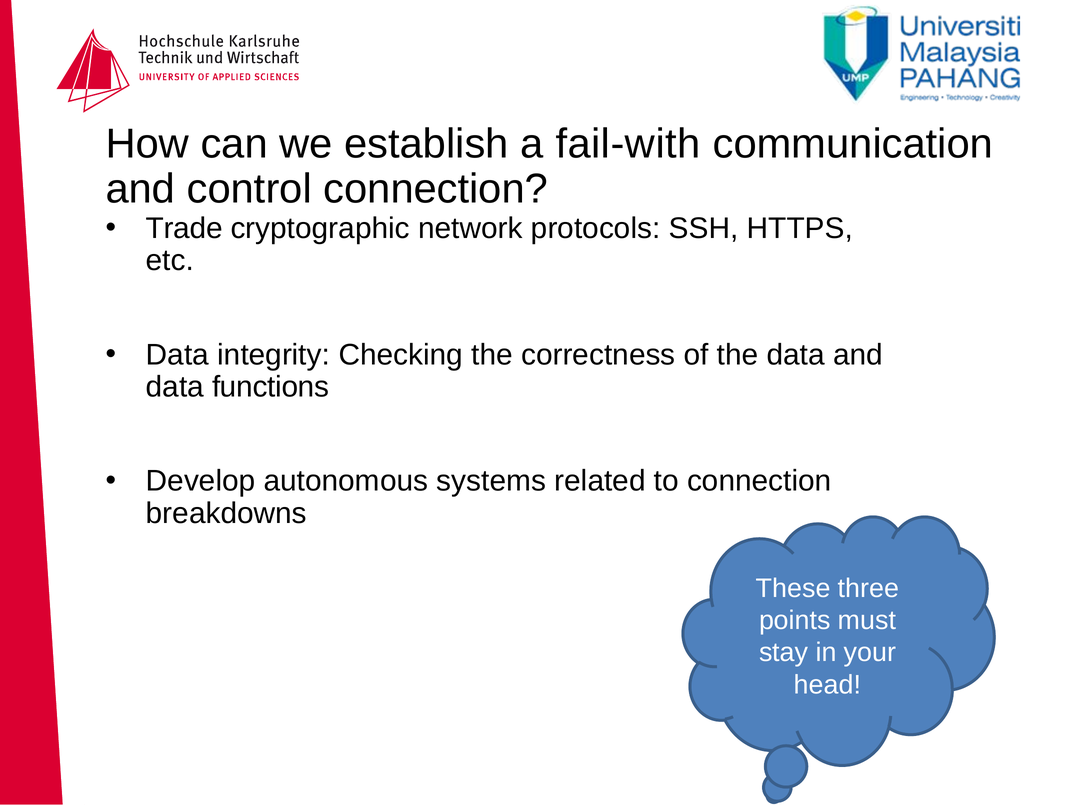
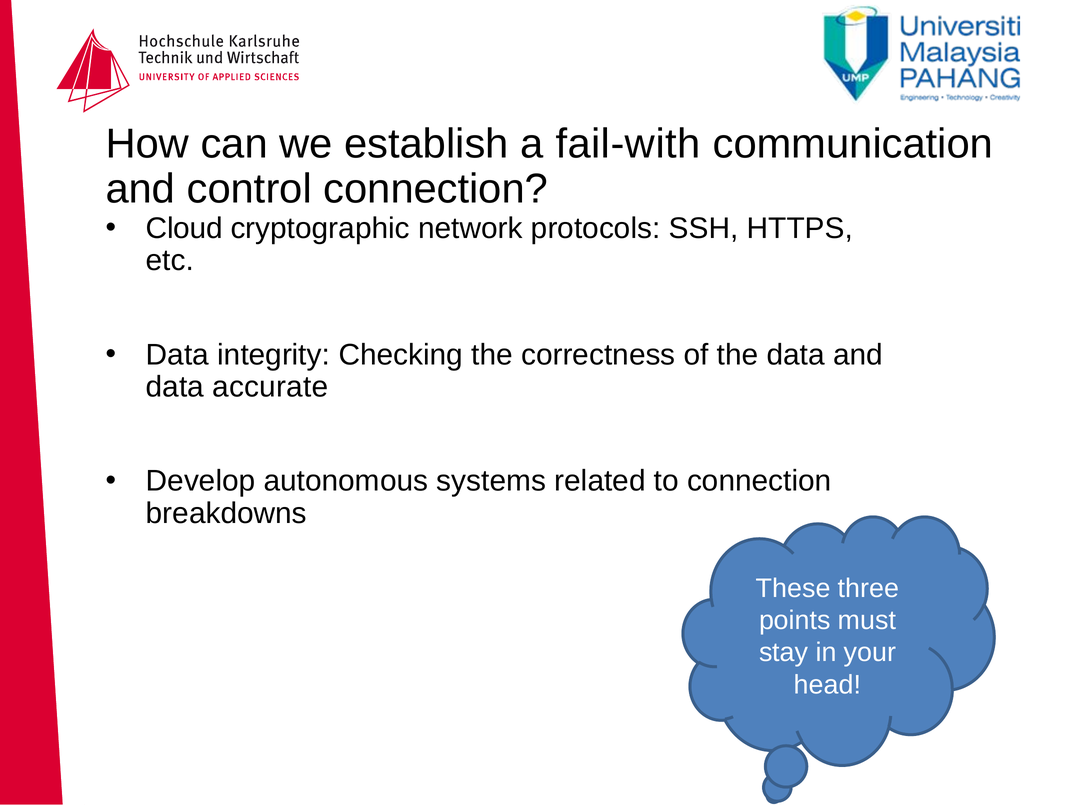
Trade: Trade -> Cloud
functions: functions -> accurate
